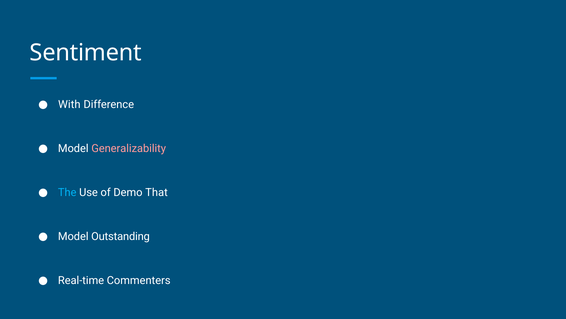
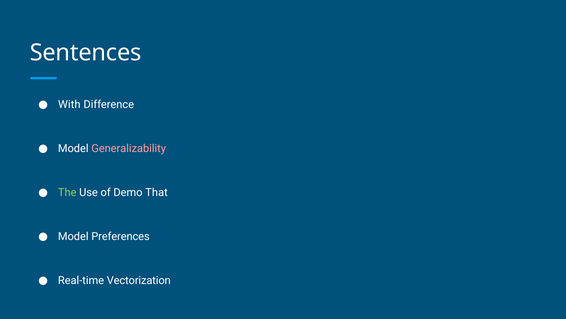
Sentiment: Sentiment -> Sentences
The colour: light blue -> light green
Outstanding: Outstanding -> Preferences
Commenters: Commenters -> Vectorization
